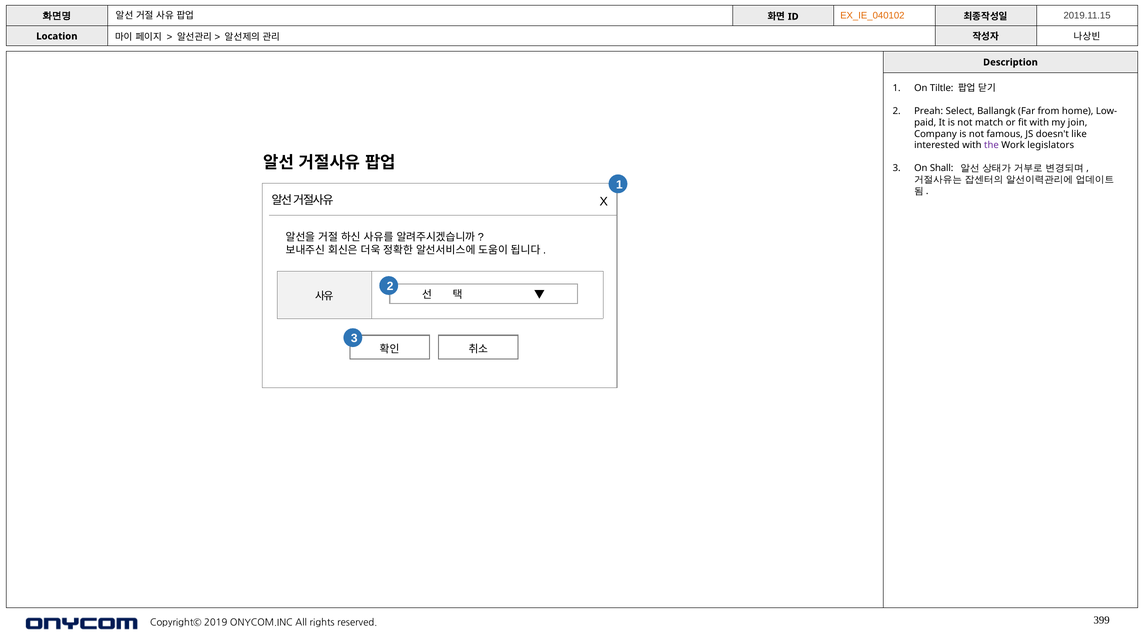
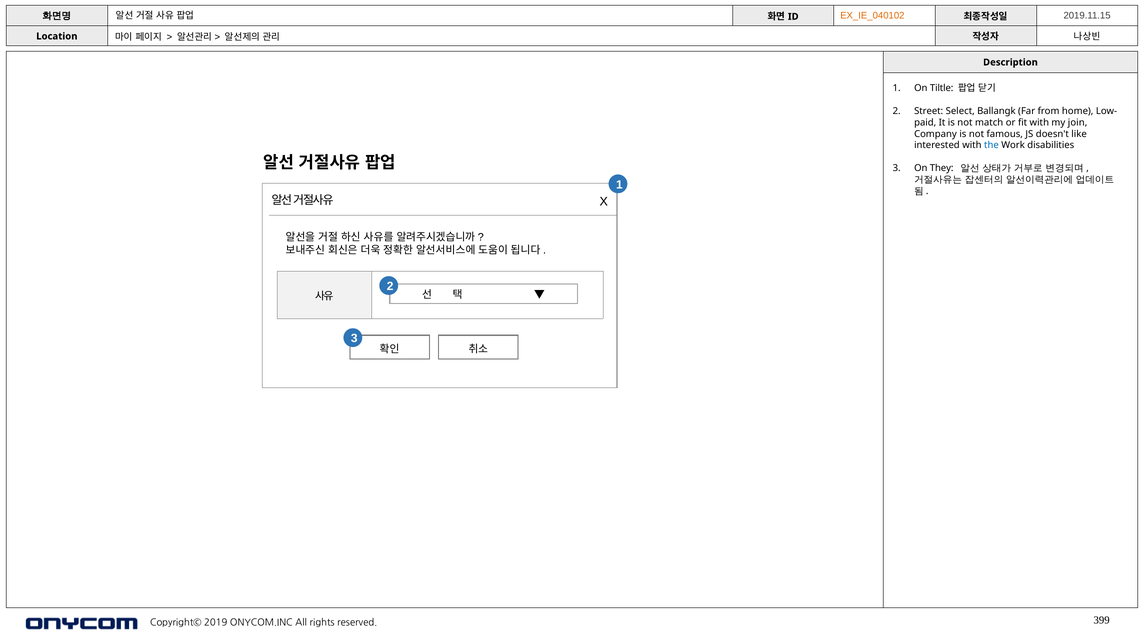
Preah: Preah -> Street
the colour: purple -> blue
legislators: legislators -> disabilities
Shall: Shall -> They
